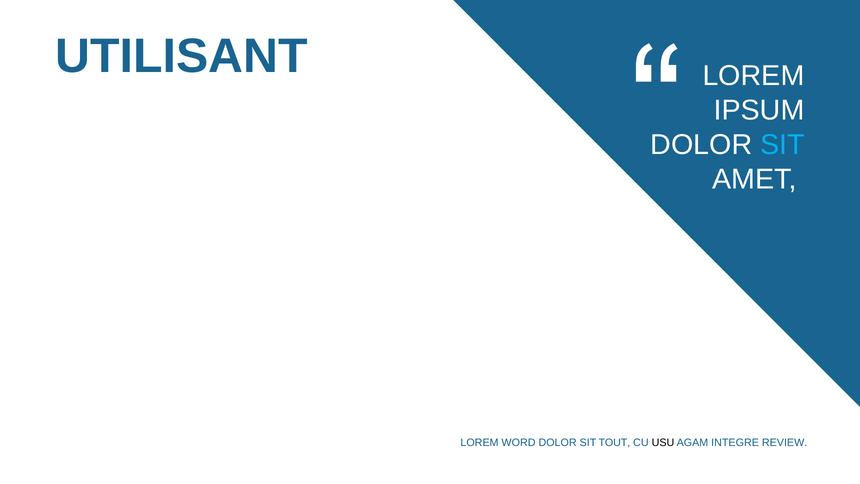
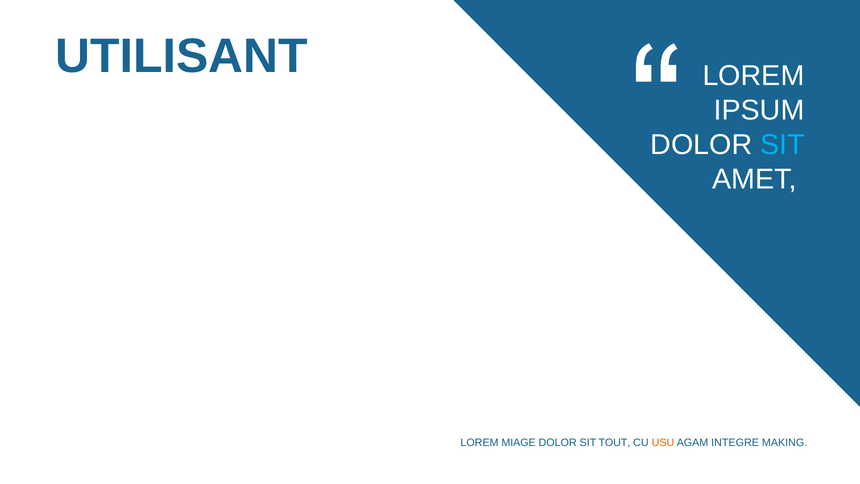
WORD: WORD -> MIAGE
USU colour: black -> orange
REVIEW: REVIEW -> MAKING
